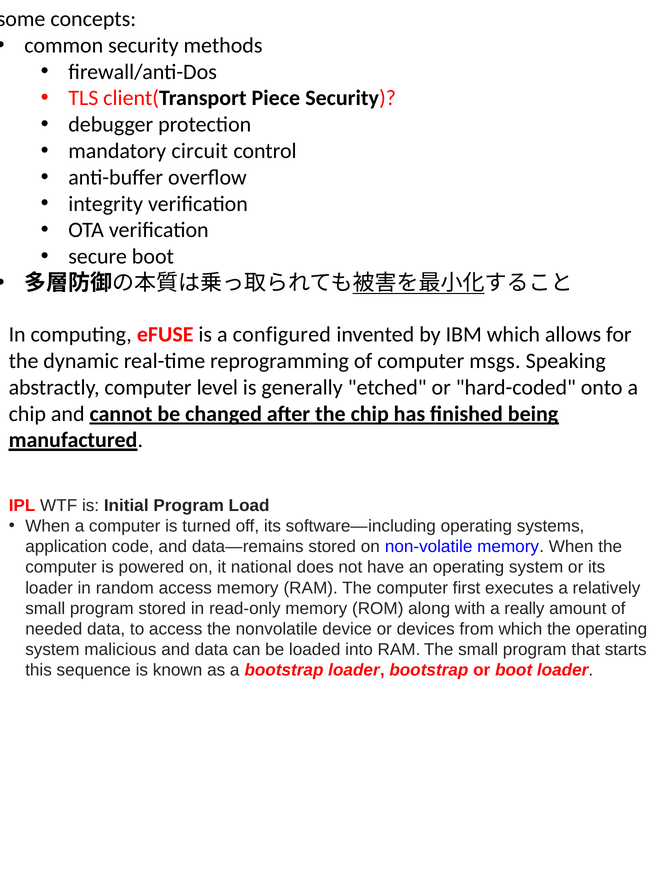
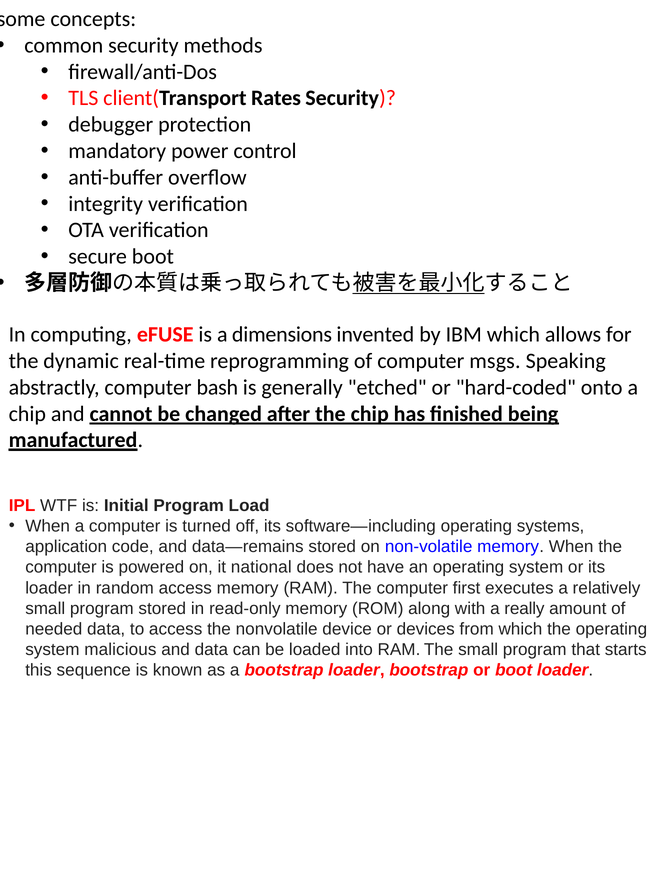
Piece: Piece -> Rates
circuit: circuit -> power
configured: configured -> dimensions
level: level -> bash
